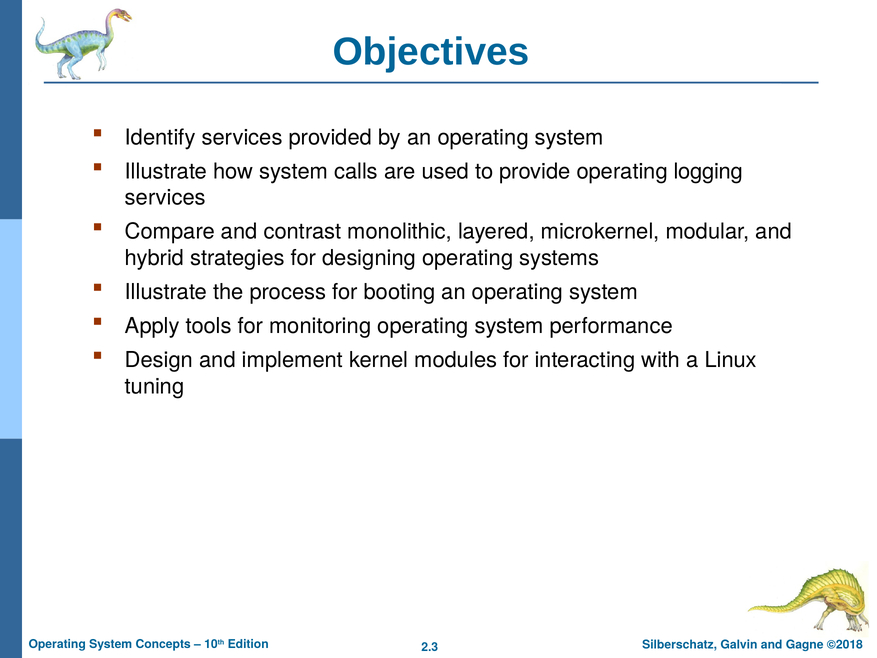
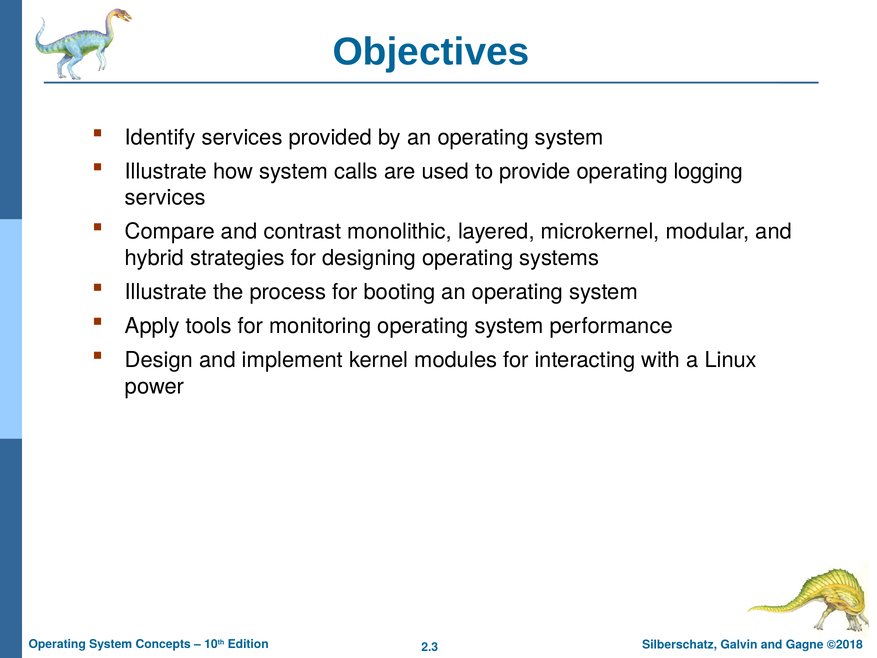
tuning: tuning -> power
